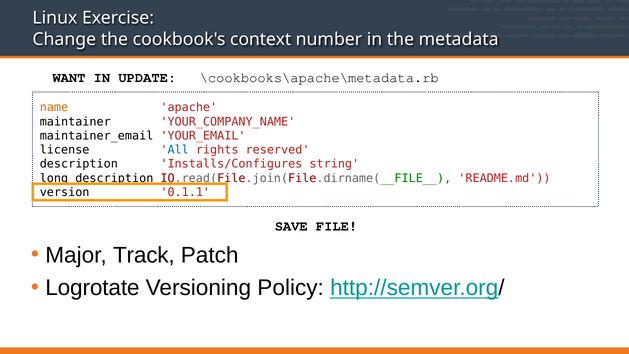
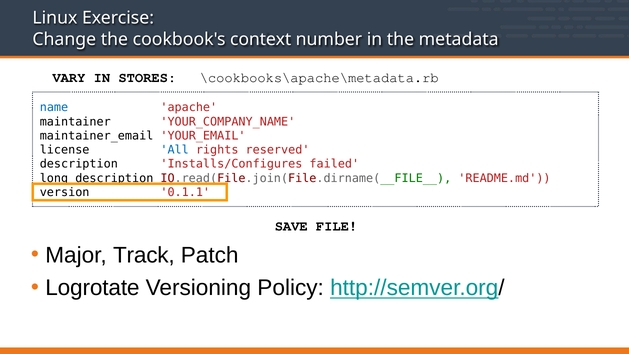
WANT: WANT -> VARY
UPDATE: UPDATE -> STORES
name colour: orange -> blue
string: string -> failed
